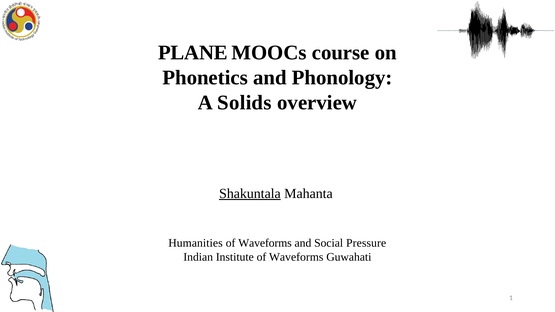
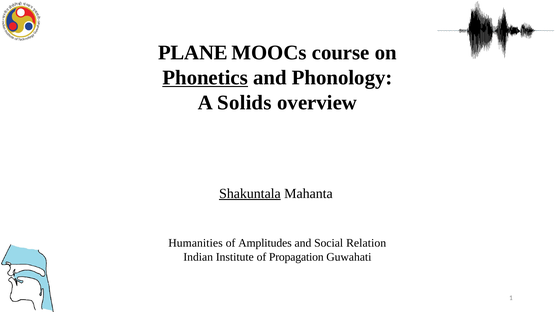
Phonetics underline: none -> present
Waveforms at (265, 243): Waveforms -> Amplitudes
Pressure: Pressure -> Relation
Institute of Waveforms: Waveforms -> Propagation
